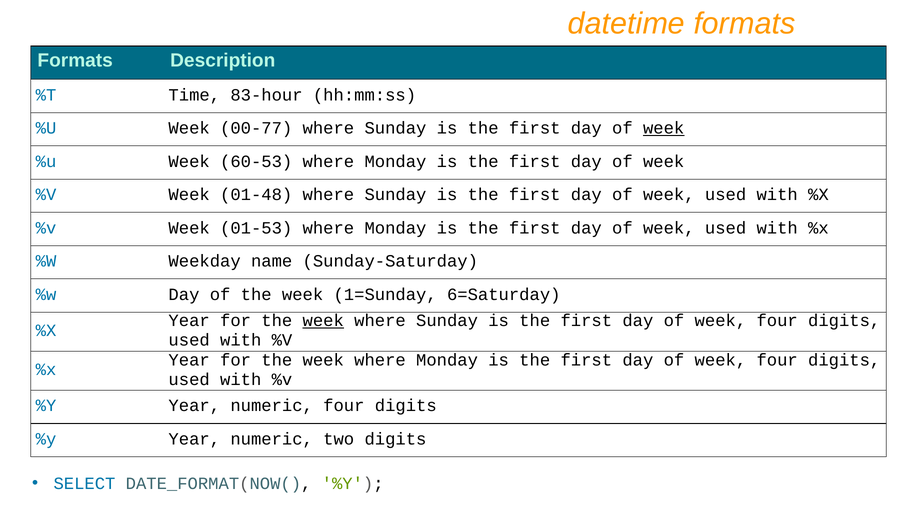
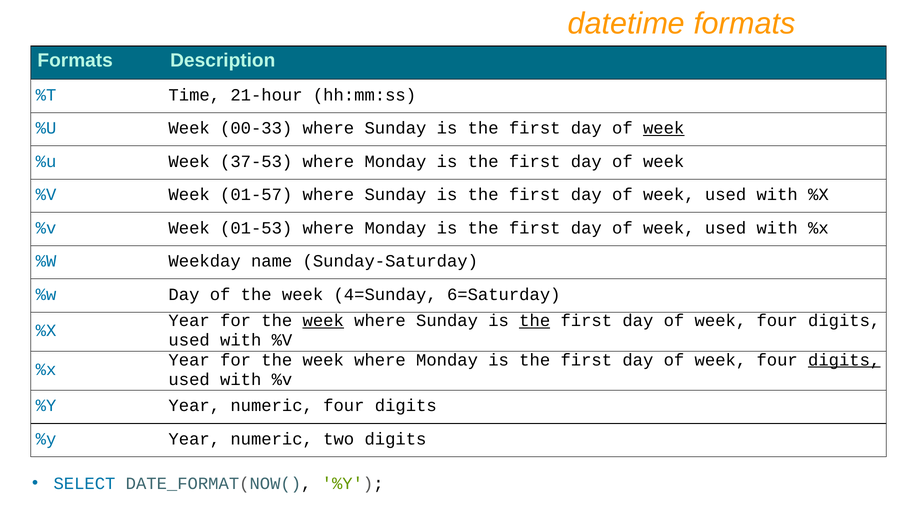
83-hour: 83-hour -> 21-hour
00-77: 00-77 -> 00-33
60-53: 60-53 -> 37-53
01-48: 01-48 -> 01-57
1=Sunday: 1=Sunday -> 4=Sunday
the at (535, 321) underline: none -> present
digits at (844, 360) underline: none -> present
